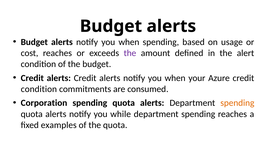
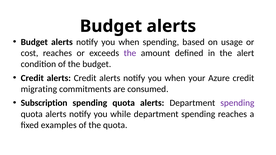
condition at (39, 89): condition -> migrating
Corporation: Corporation -> Subscription
spending at (237, 103) colour: orange -> purple
